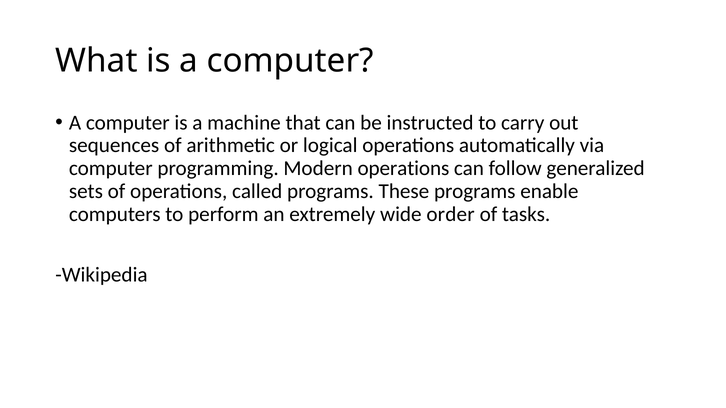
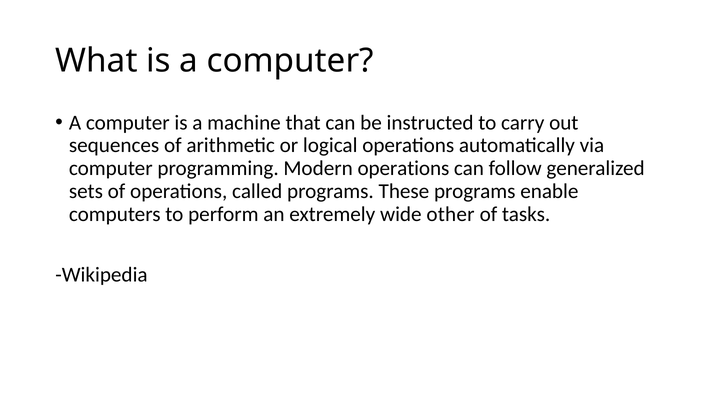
order: order -> other
